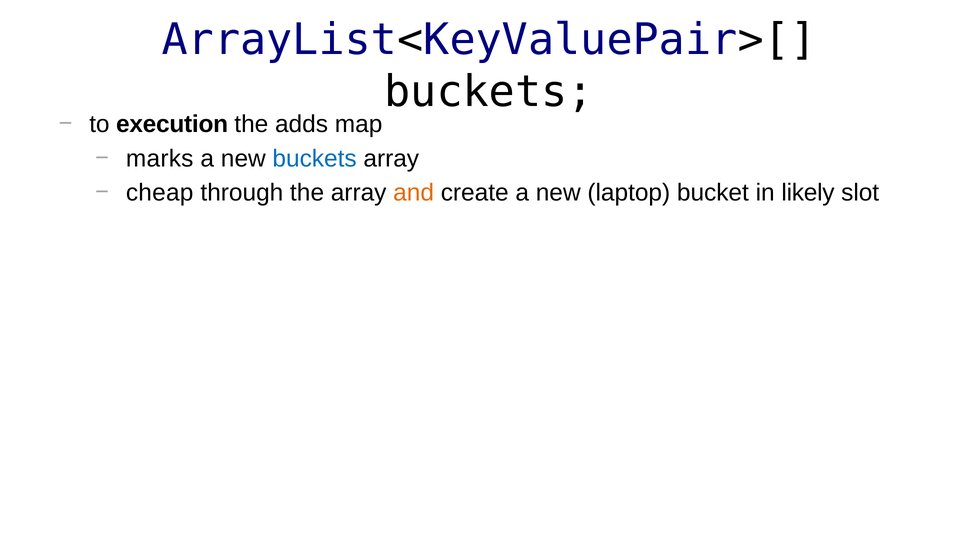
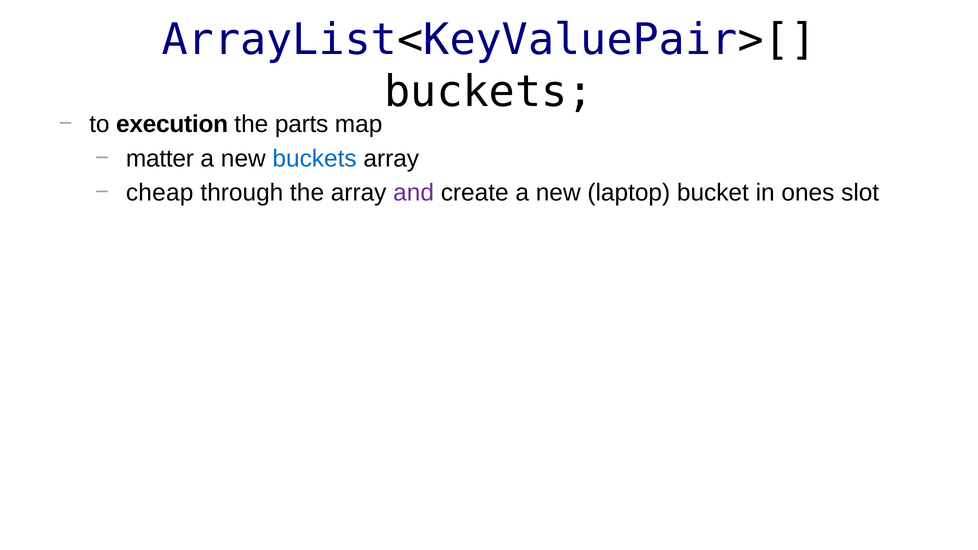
adds: adds -> parts
marks: marks -> matter
and colour: orange -> purple
likely: likely -> ones
